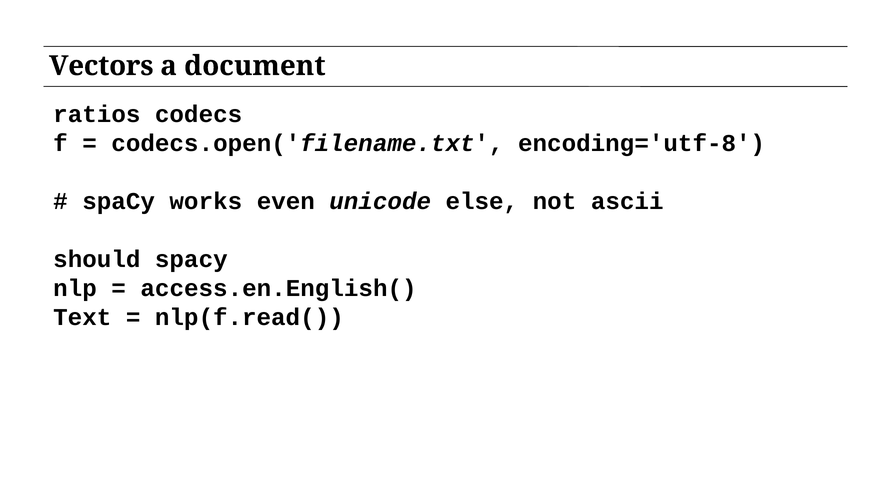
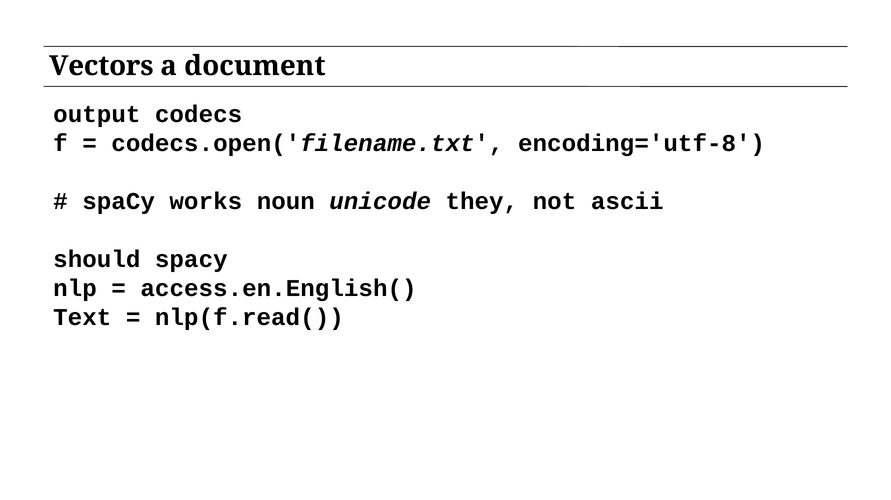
ratios: ratios -> output
even: even -> noun
else: else -> they
